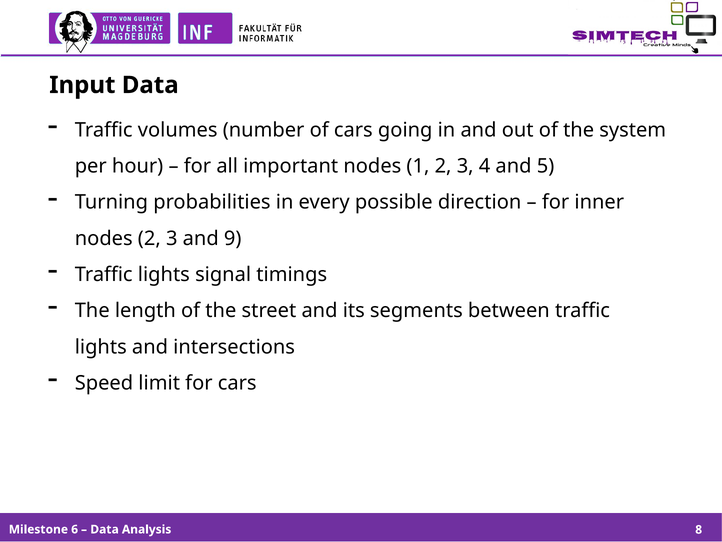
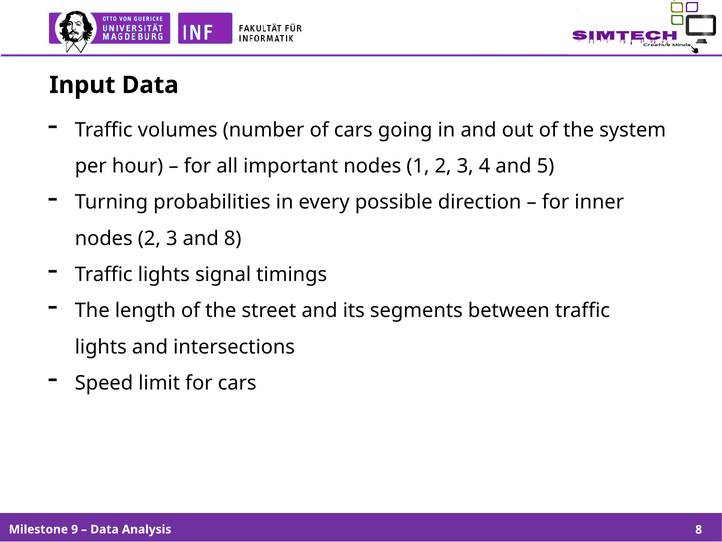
and 9: 9 -> 8
6: 6 -> 9
